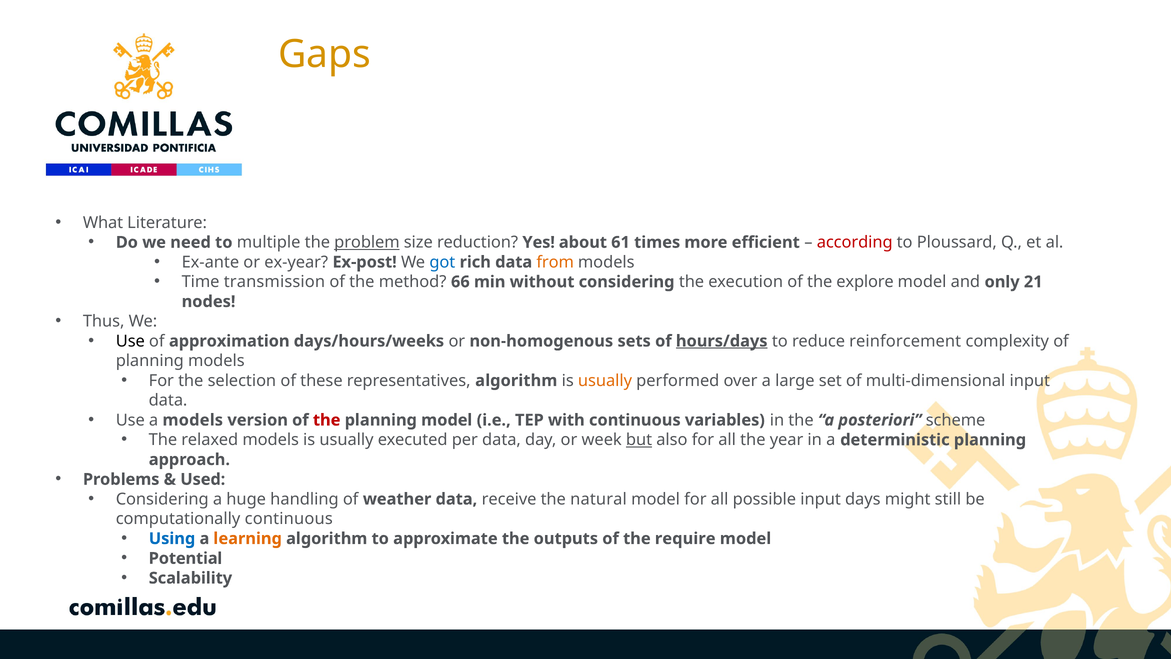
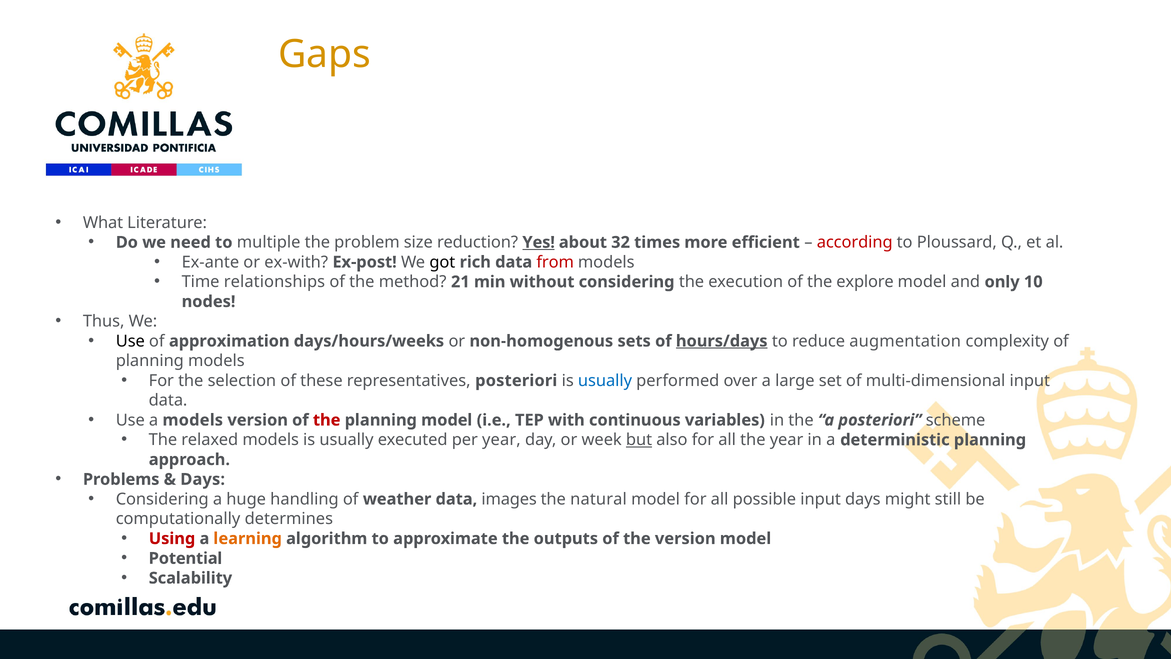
problem underline: present -> none
Yes underline: none -> present
61: 61 -> 32
ex-year: ex-year -> ex-with
got colour: blue -> black
from colour: orange -> red
transmission: transmission -> relationships
66: 66 -> 21
21: 21 -> 10
reinforcement: reinforcement -> augmentation
representatives algorithm: algorithm -> posteriori
usually at (605, 380) colour: orange -> blue
per data: data -> year
Used at (203, 479): Used -> Days
receive: receive -> images
computationally continuous: continuous -> determines
Using colour: blue -> red
the require: require -> version
